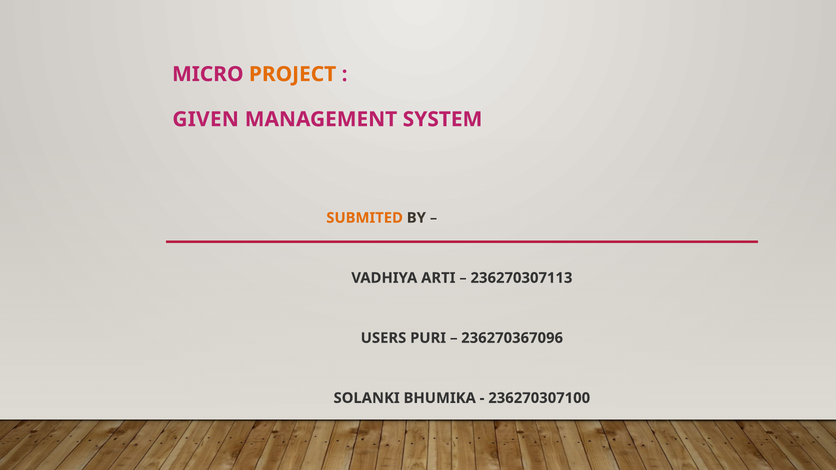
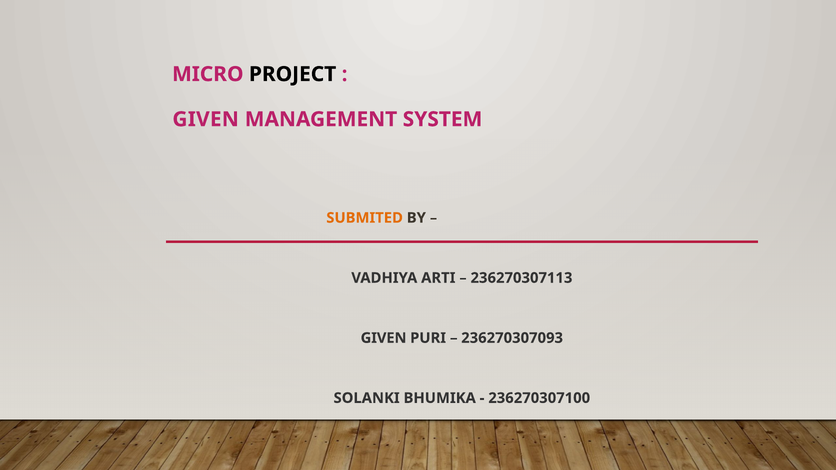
PROJECT colour: orange -> black
USERS at (383, 338): USERS -> GIVEN
236270367096: 236270367096 -> 236270307093
